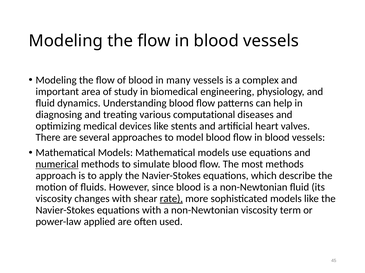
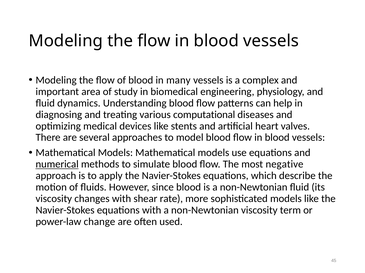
most methods: methods -> negative
rate underline: present -> none
applied: applied -> change
